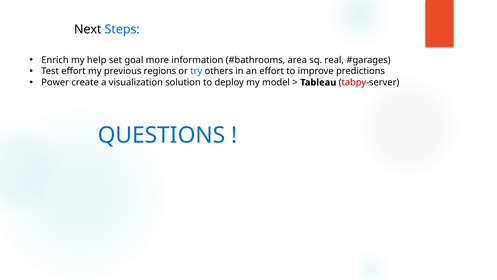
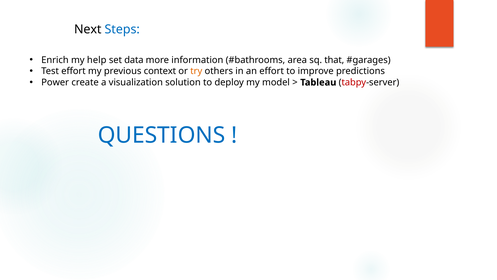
goal: goal -> data
real: real -> that
regions: regions -> context
try colour: blue -> orange
